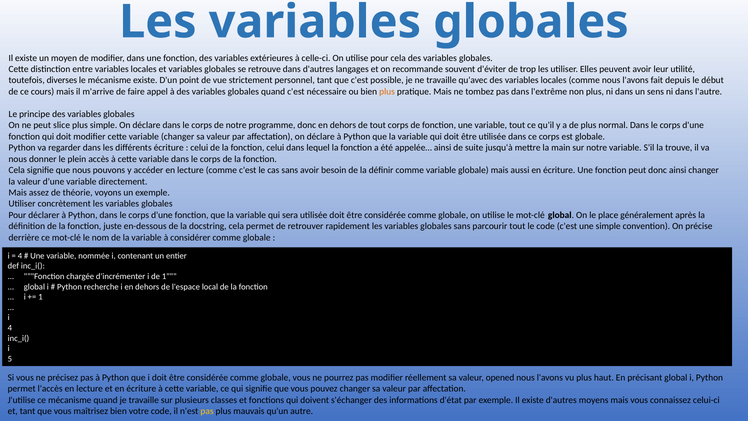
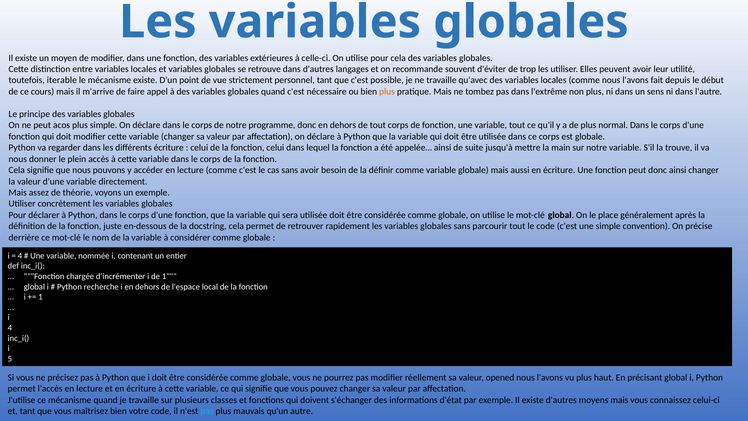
diverses: diverses -> iterable
slice: slice -> acos
pas at (207, 411) colour: yellow -> light blue
